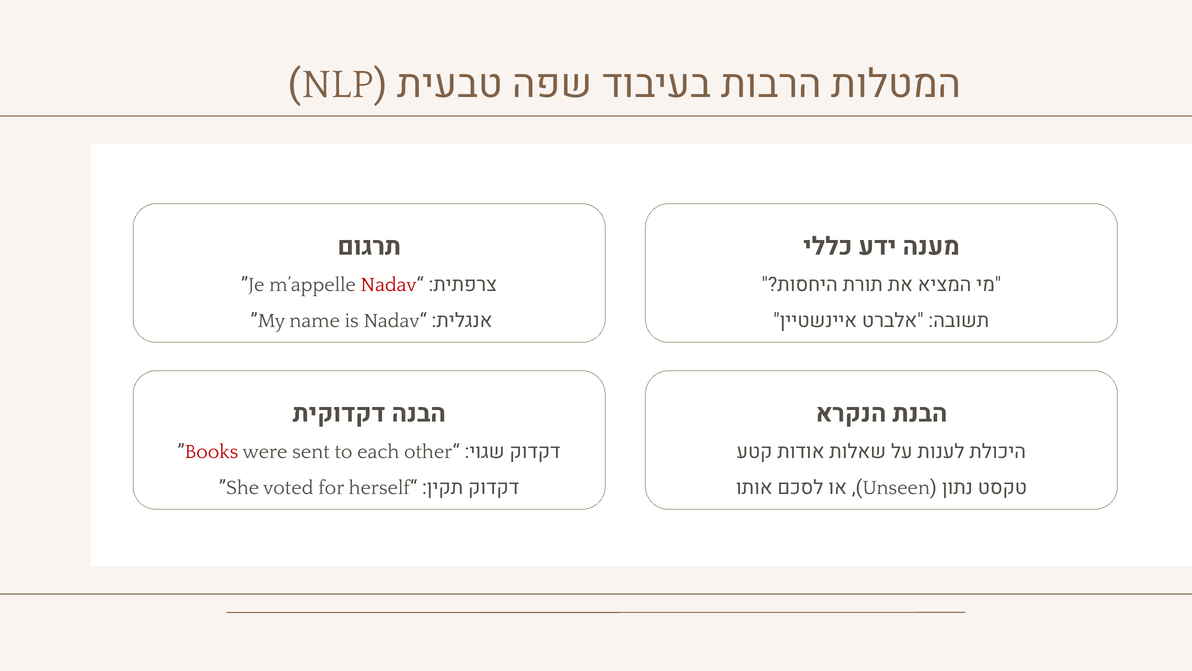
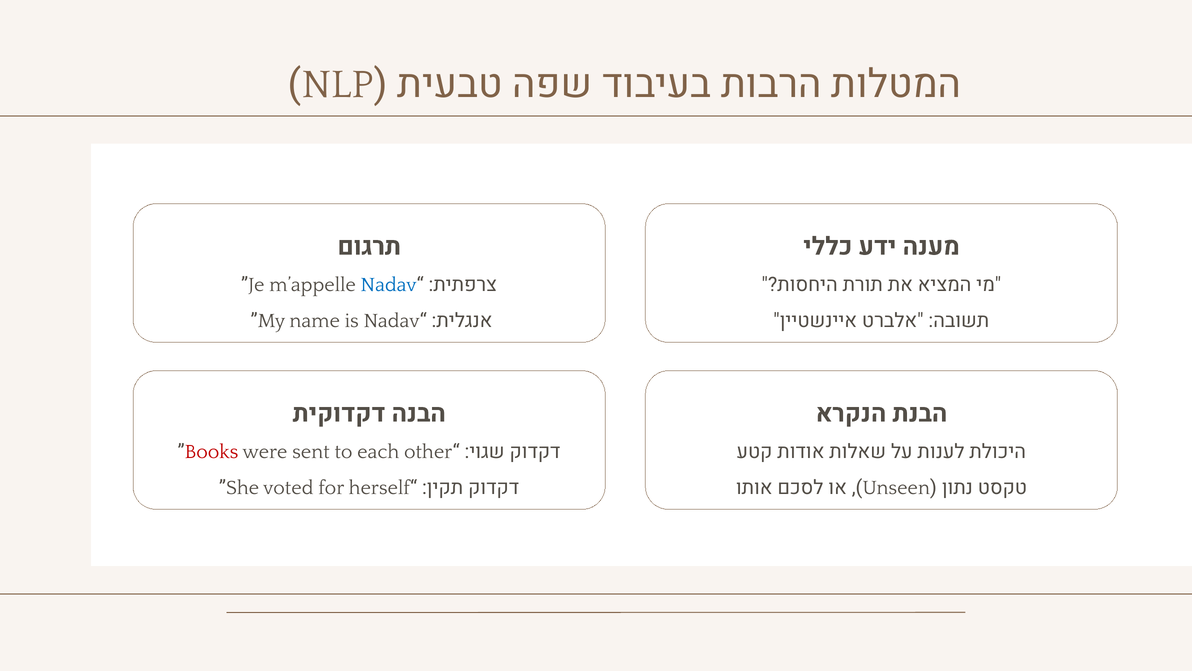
Nadav at (389, 285) colour: red -> blue
